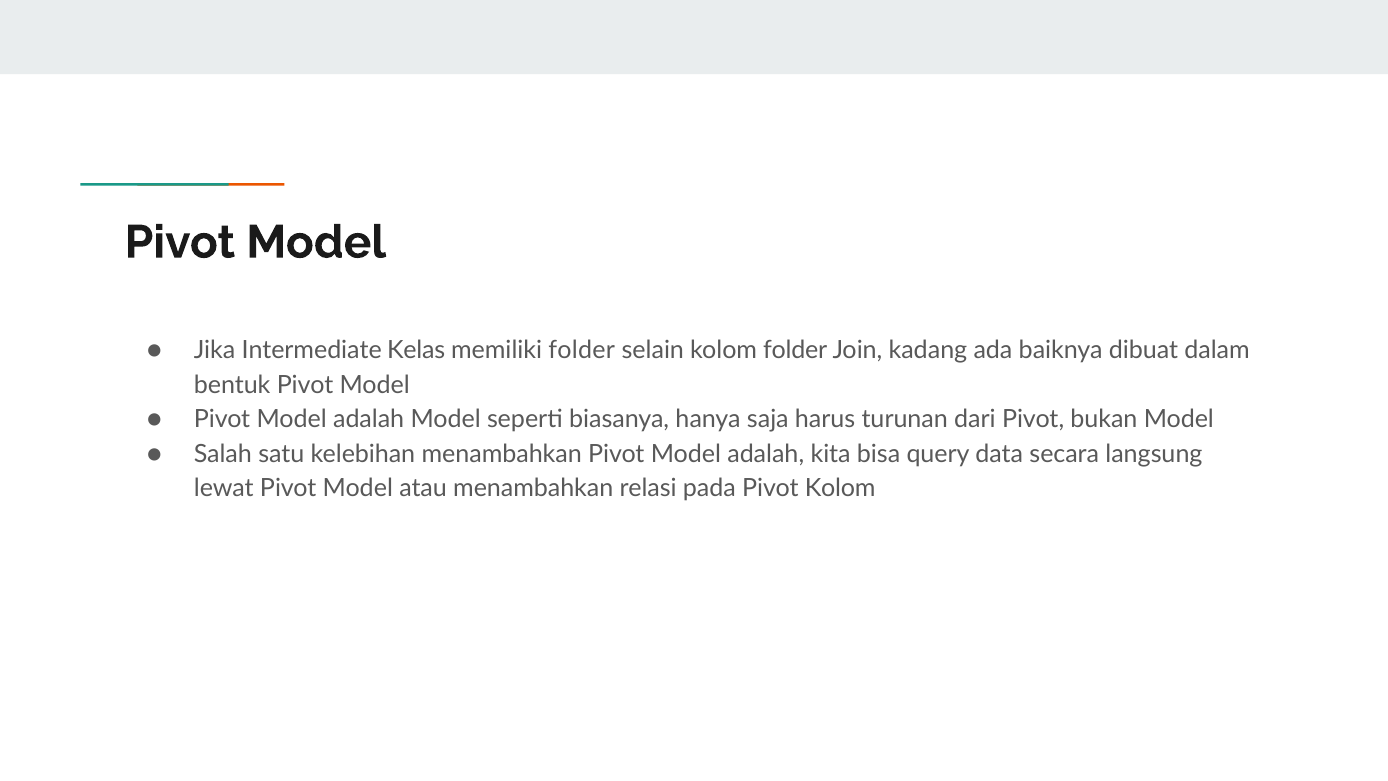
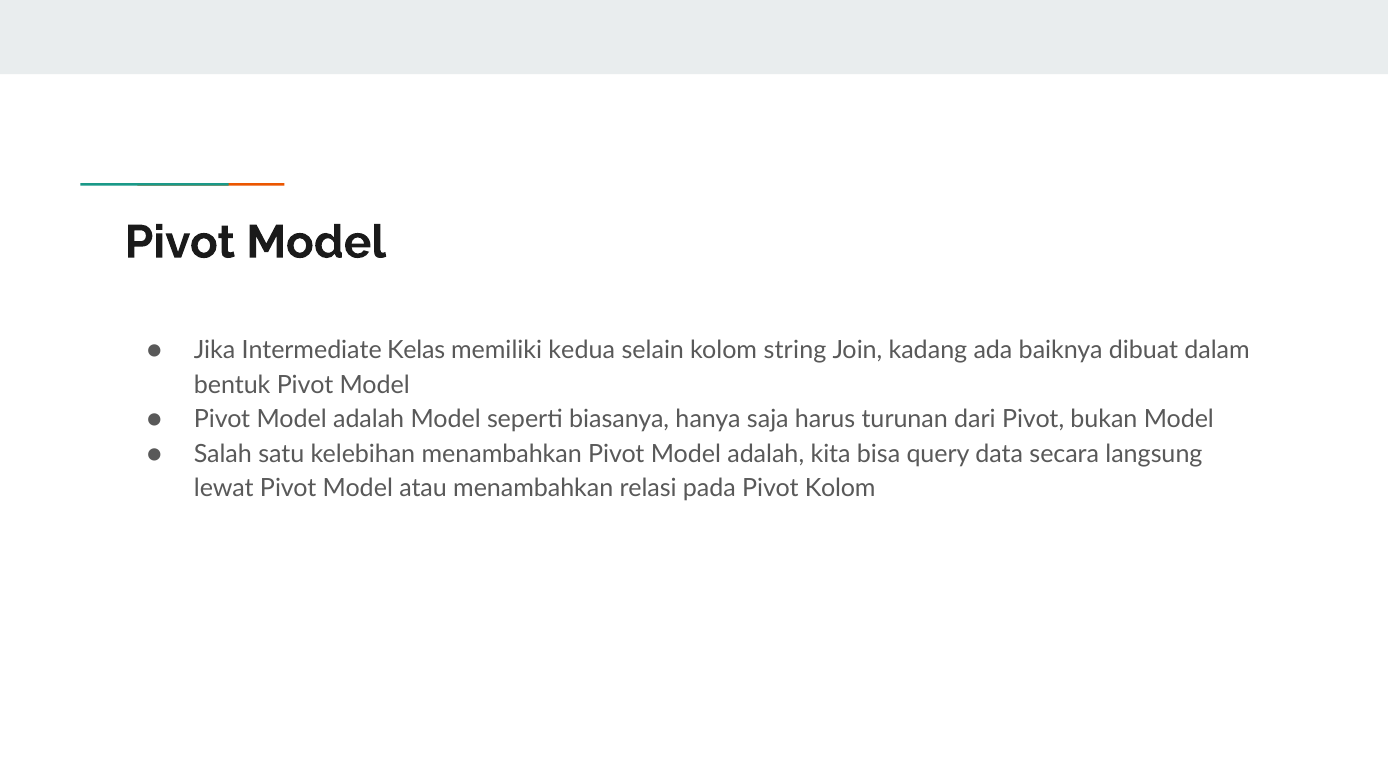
memiliki folder: folder -> kedua
kolom folder: folder -> string
